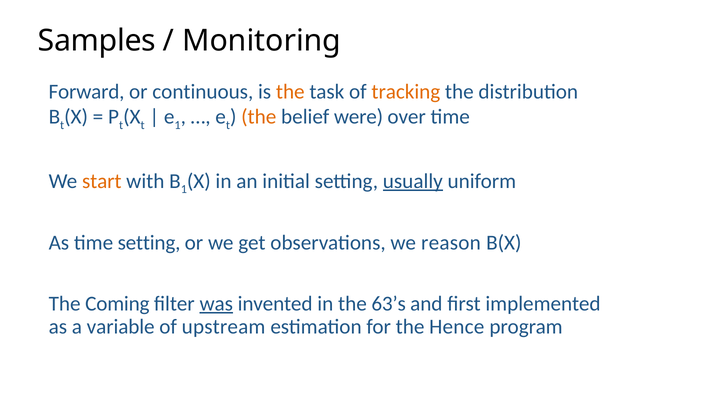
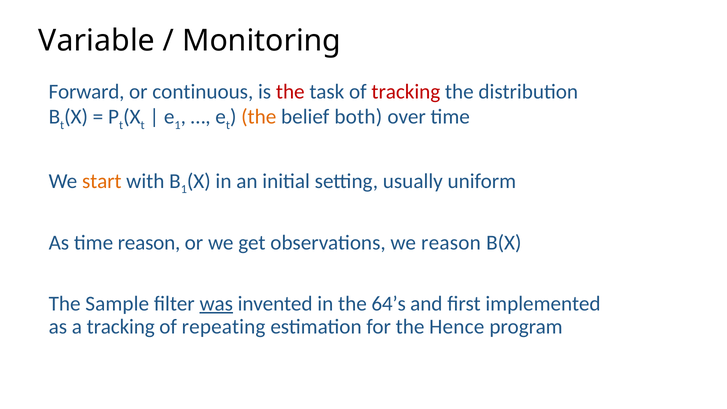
Samples: Samples -> Variable
the at (290, 92) colour: orange -> red
tracking at (406, 92) colour: orange -> red
were: were -> both
usually underline: present -> none
time setting: setting -> reason
Coming: Coming -> Sample
63’s: 63’s -> 64’s
a variable: variable -> tracking
upstream: upstream -> repeating
